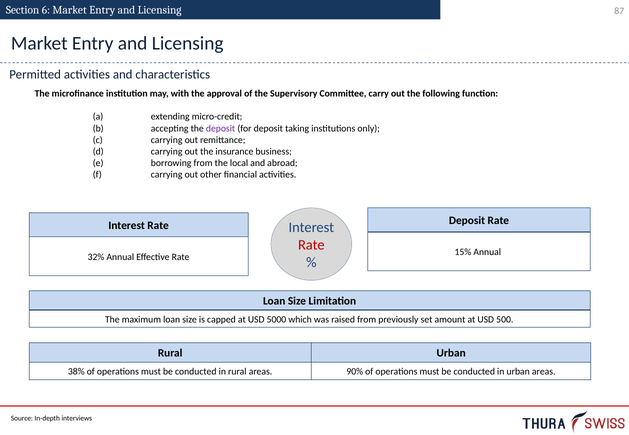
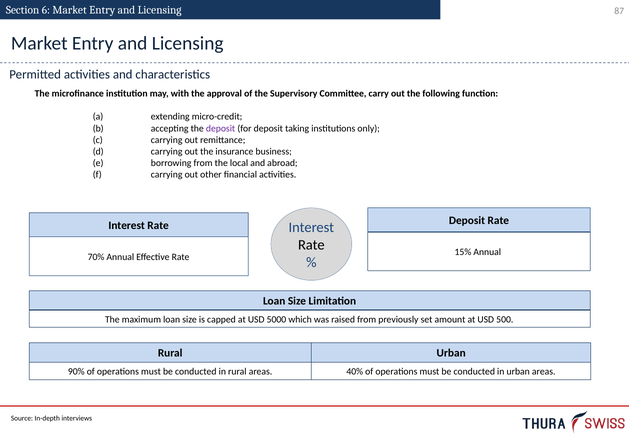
Rate at (311, 245) colour: red -> black
32%: 32% -> 70%
38%: 38% -> 90%
90%: 90% -> 40%
